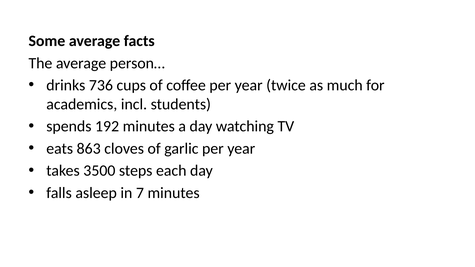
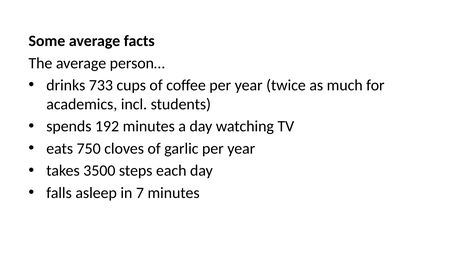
736: 736 -> 733
863: 863 -> 750
